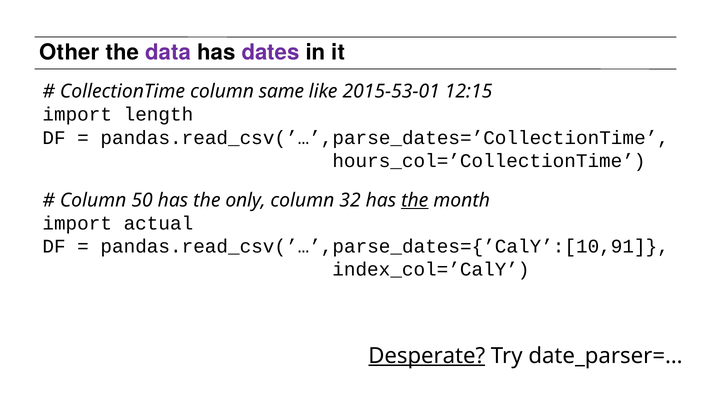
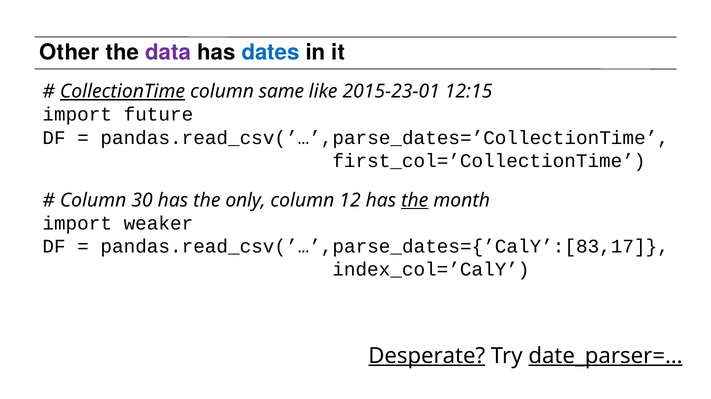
dates colour: purple -> blue
CollectionTime underline: none -> present
2015-53-01: 2015-53-01 -> 2015-23-01
length: length -> future
hours_col=’CollectionTime: hours_col=’CollectionTime -> first_col=’CollectionTime
50: 50 -> 30
32: 32 -> 12
actual: actual -> weaker
pandas.read_csv(’…’,parse_dates={’CalY’:[10,91: pandas.read_csv(’…’,parse_dates={’CalY’:[10,91 -> pandas.read_csv(’…’,parse_dates={’CalY’:[83,17
date_parser=… underline: none -> present
